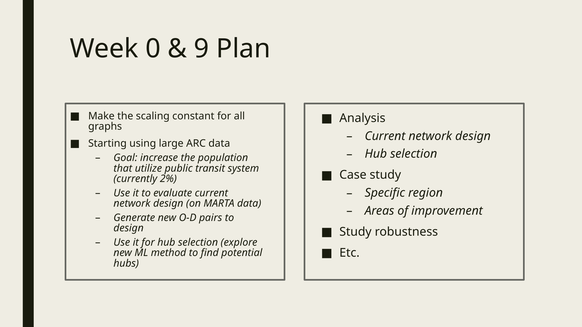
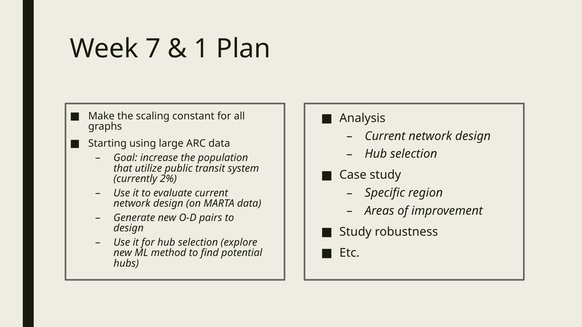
0: 0 -> 7
9: 9 -> 1
